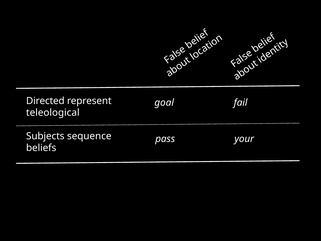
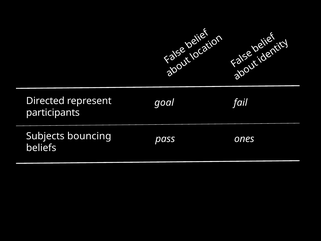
teleological: teleological -> participants
sequence: sequence -> bouncing
your: your -> ones
